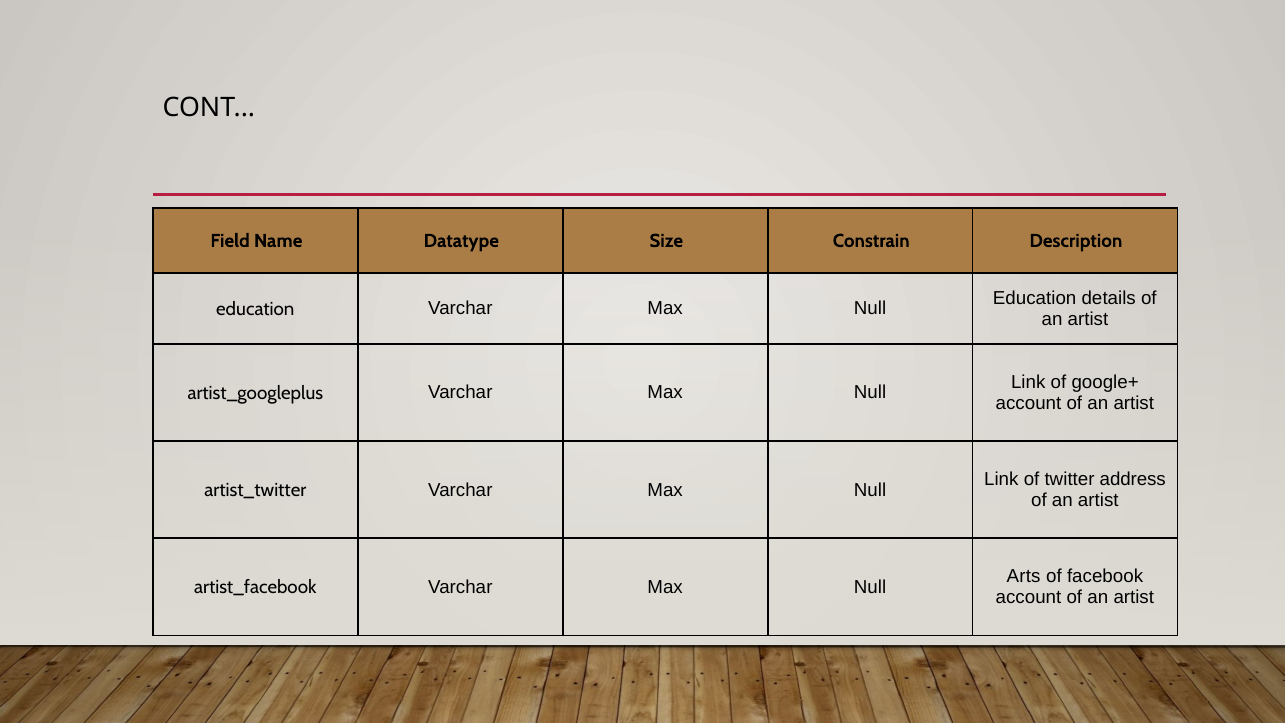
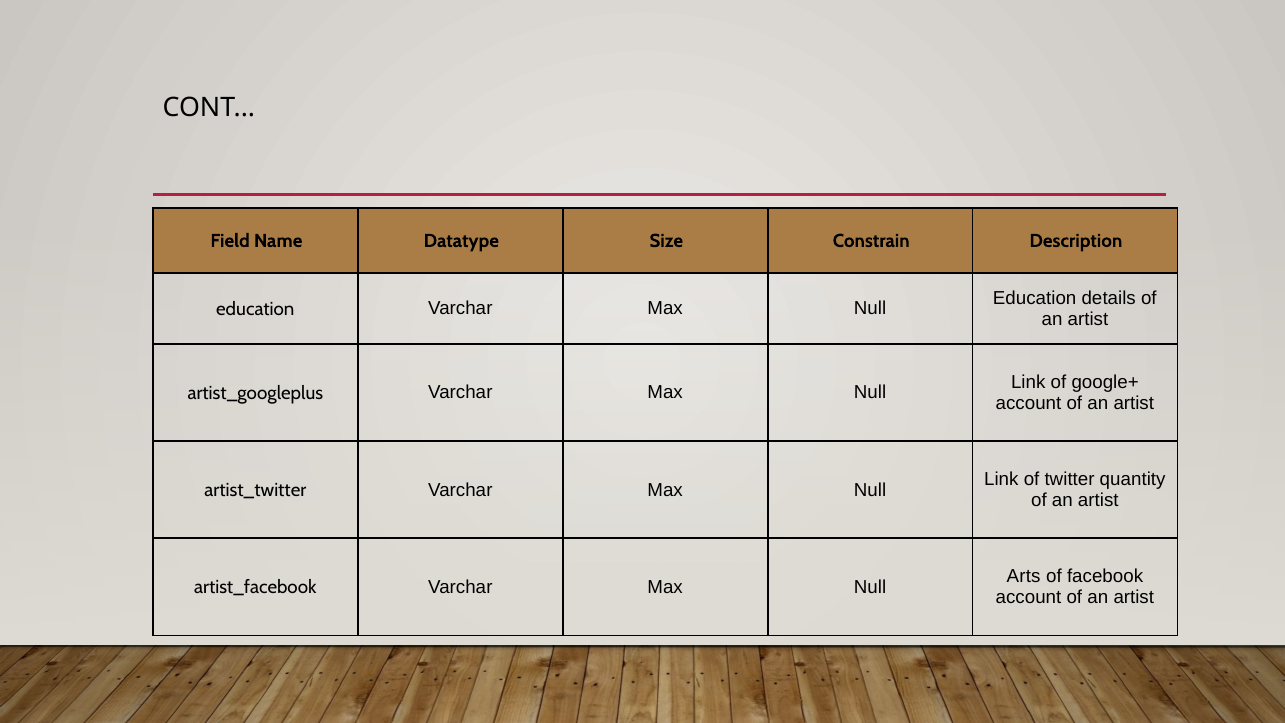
address: address -> quantity
